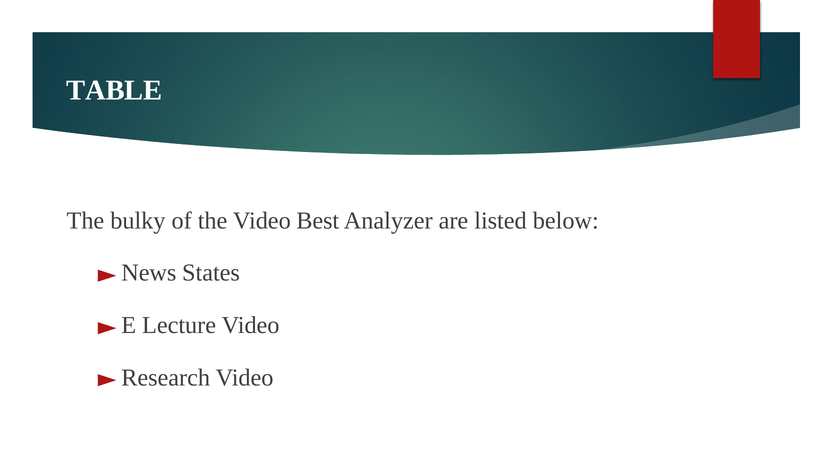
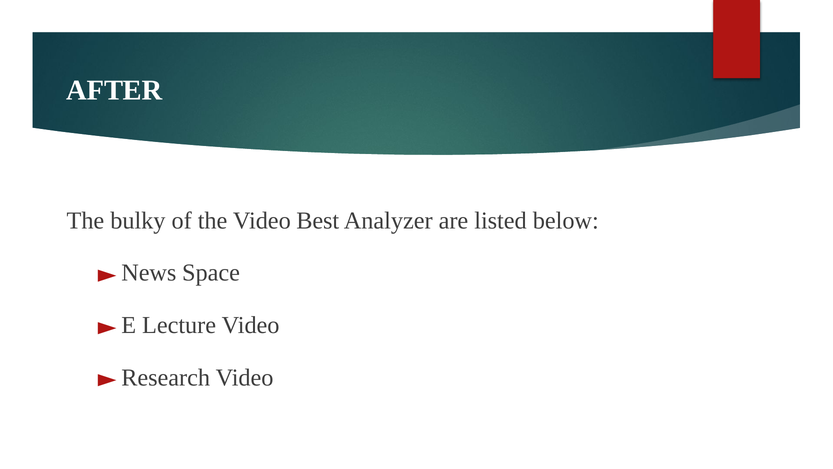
TABLE: TABLE -> AFTER
States: States -> Space
